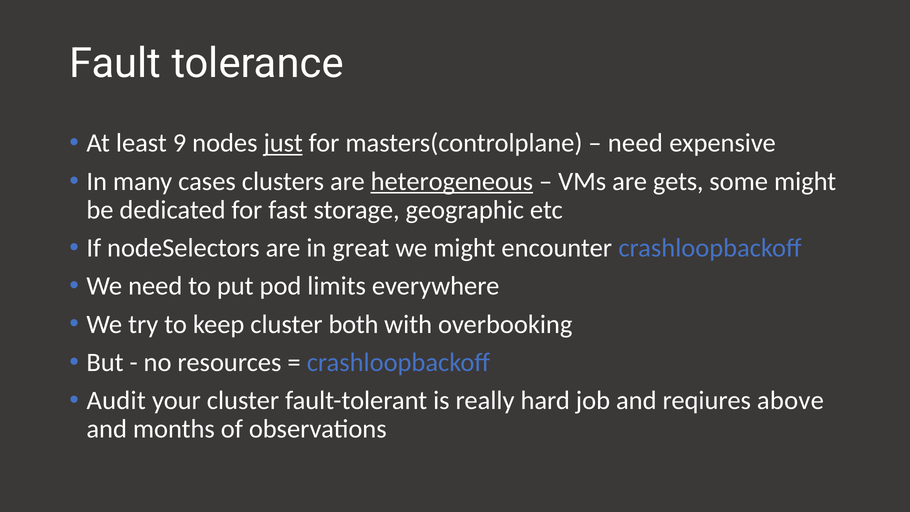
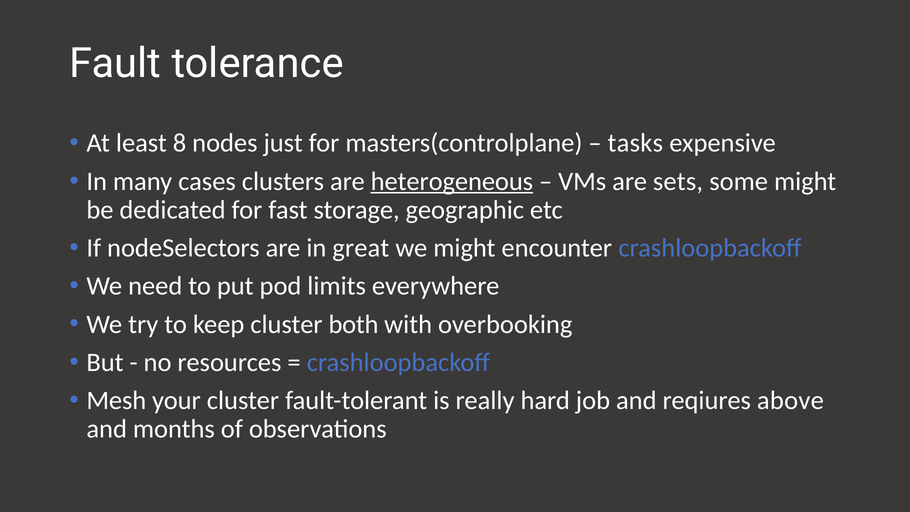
9: 9 -> 8
just underline: present -> none
need at (635, 143): need -> tasks
gets: gets -> sets
Audit: Audit -> Mesh
